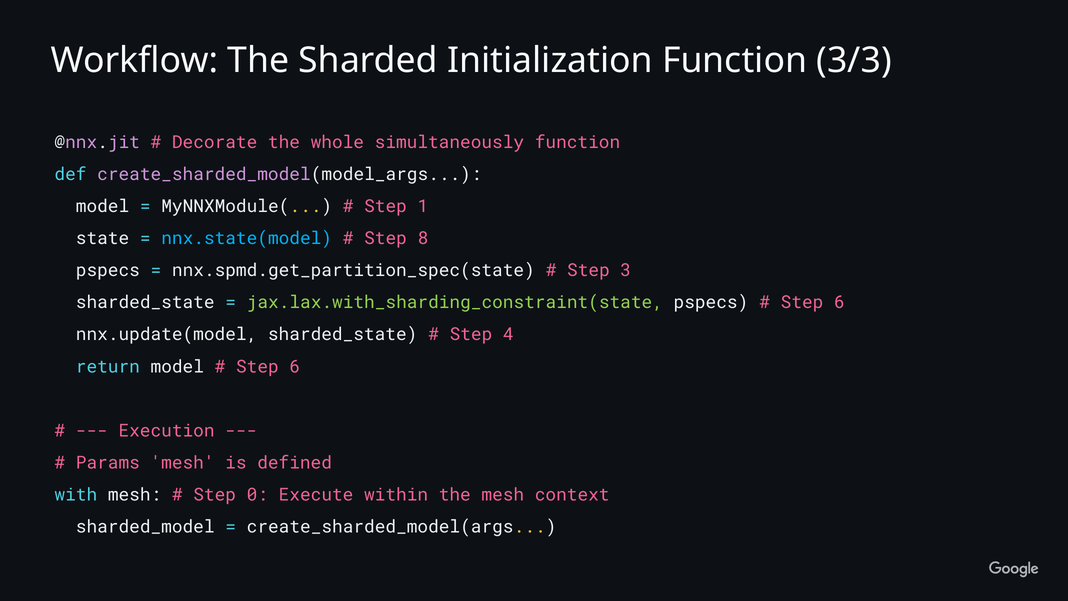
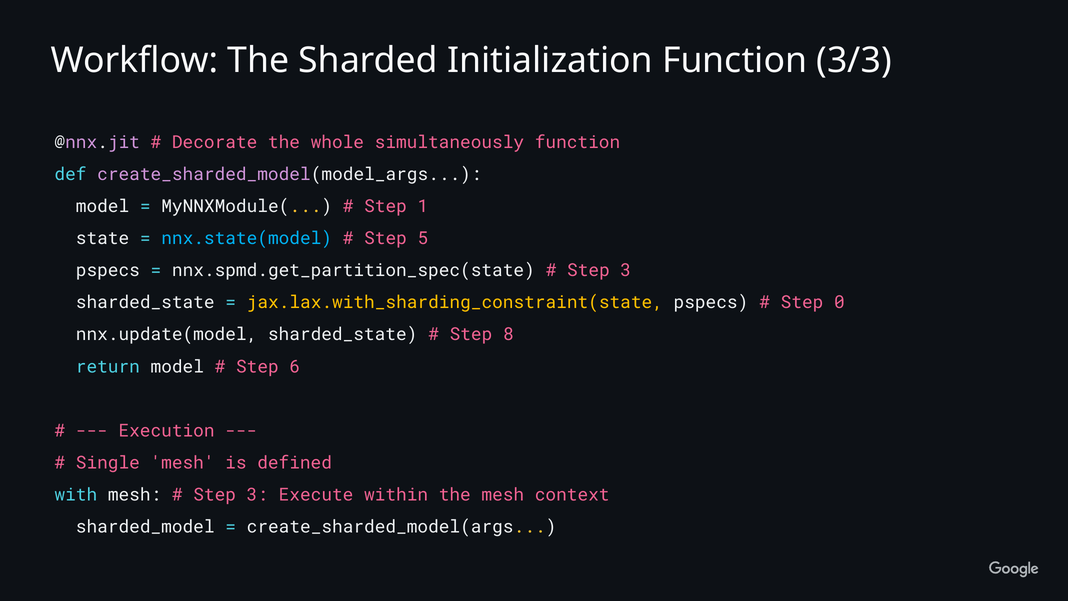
8: 8 -> 5
jax.lax.with_sharding_constraint(state colour: light green -> yellow
6 at (839, 302): 6 -> 0
4: 4 -> 8
Params: Params -> Single
0 at (257, 495): 0 -> 3
